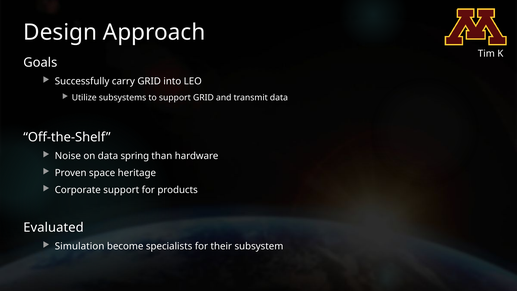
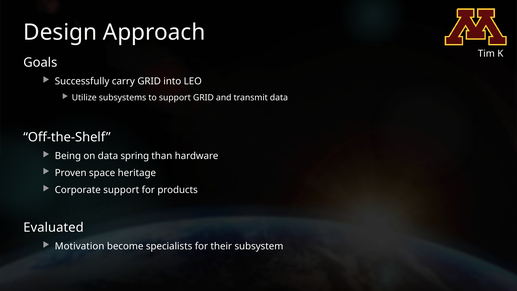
Noise: Noise -> Being
Simulation: Simulation -> Motivation
